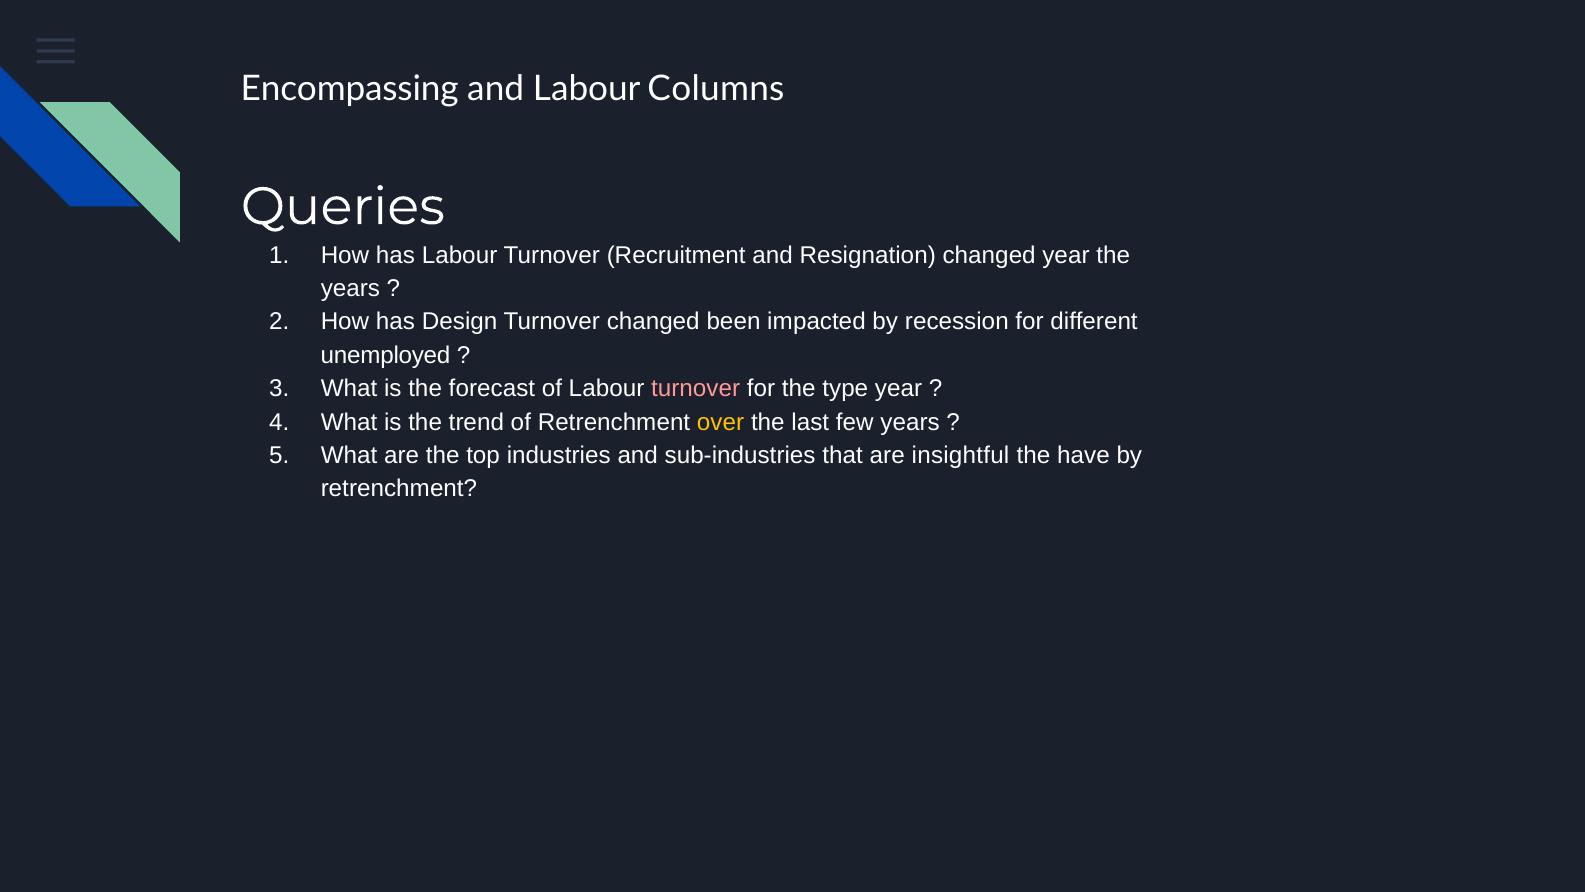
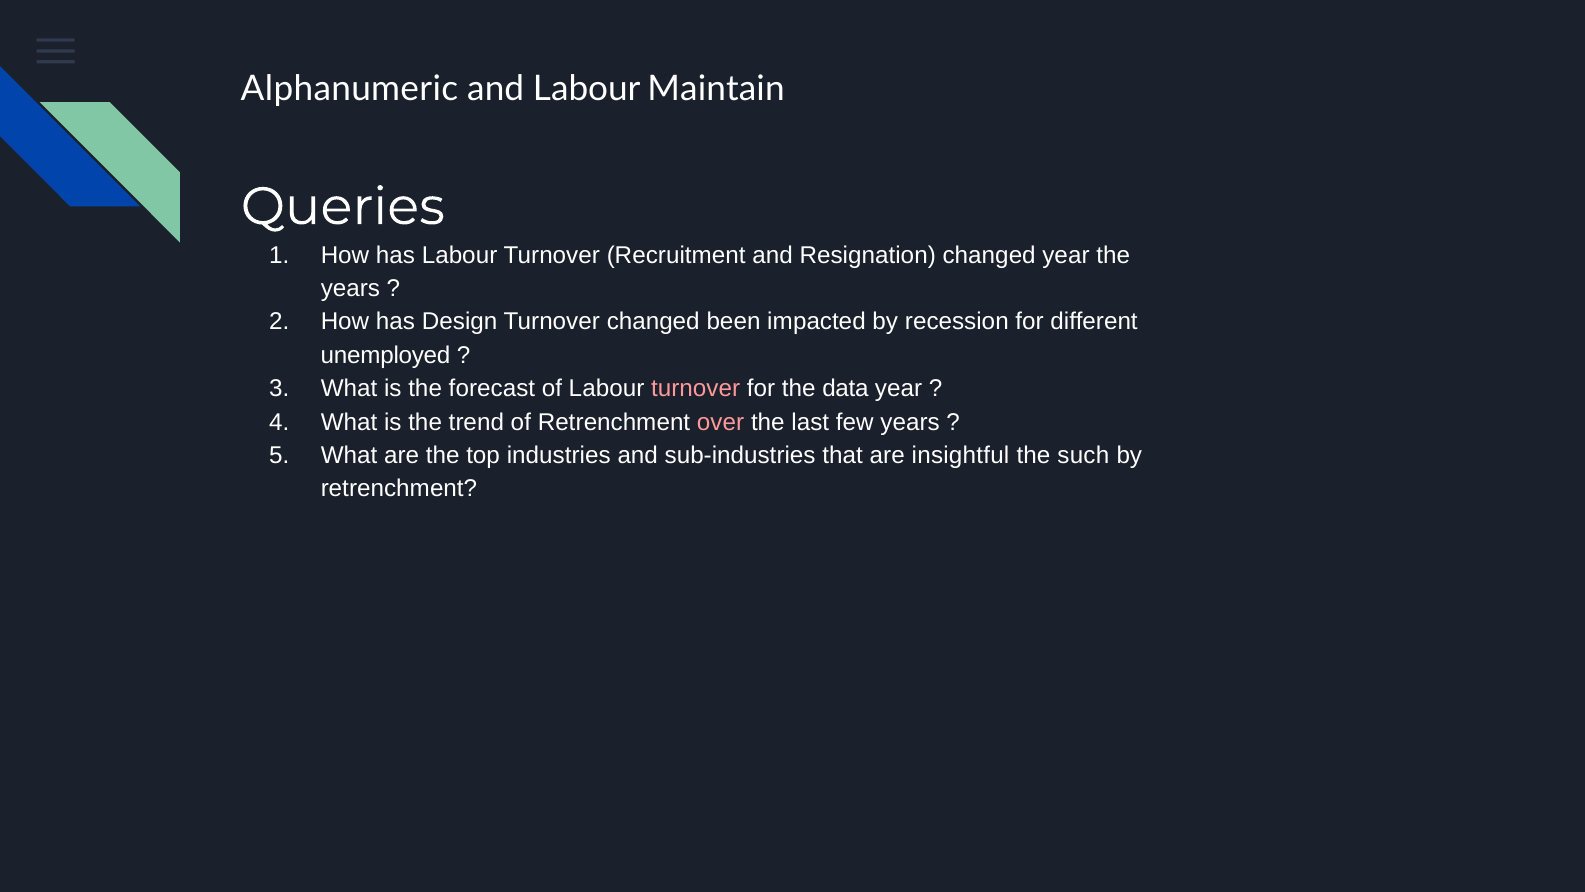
Encompassing: Encompassing -> Alphanumeric
Columns: Columns -> Maintain
type: type -> data
over colour: yellow -> pink
have: have -> such
